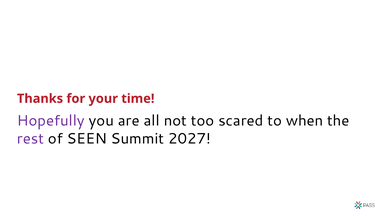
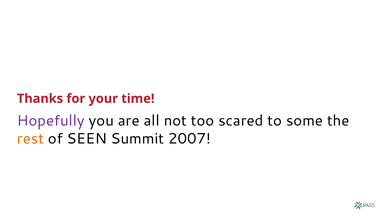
when: when -> some
rest colour: purple -> orange
2027: 2027 -> 2007
